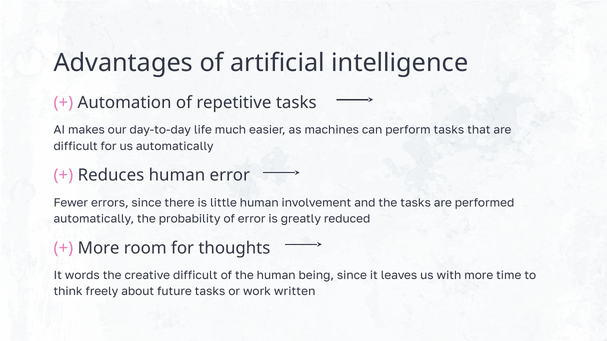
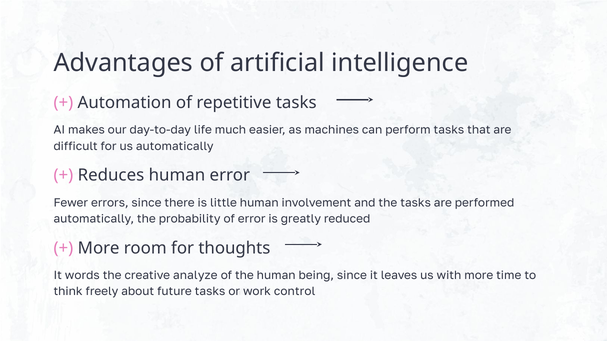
creative difficult: difficult -> analyze
written: written -> control
